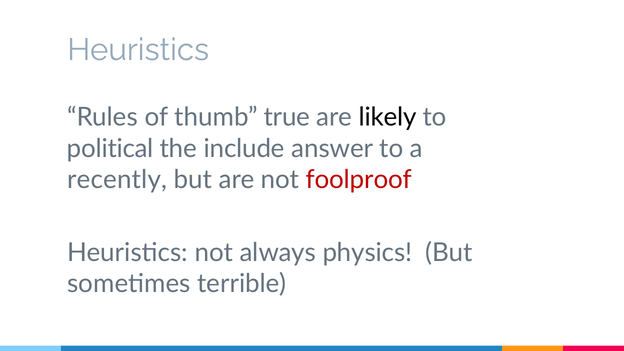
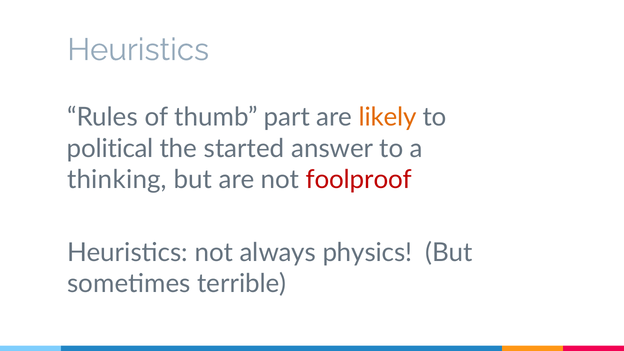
true: true -> part
likely colour: black -> orange
include: include -> started
recently: recently -> thinking
